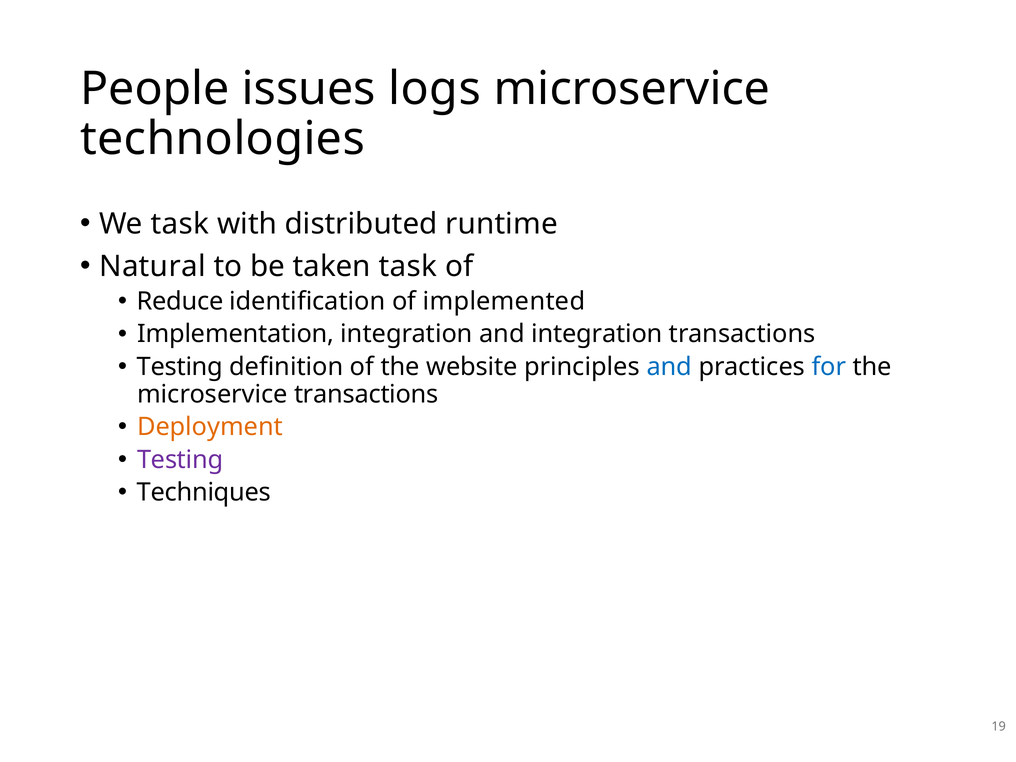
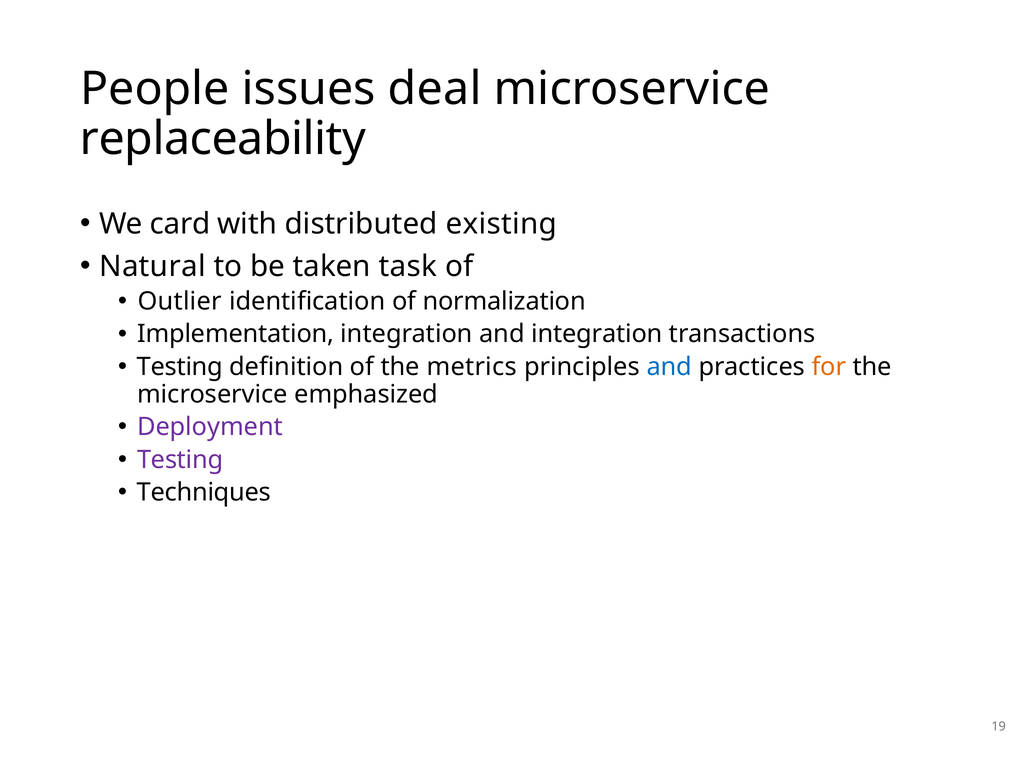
logs: logs -> deal
technologies: technologies -> replaceability
We task: task -> card
runtime: runtime -> existing
Reduce: Reduce -> Outlier
implemented: implemented -> normalization
website: website -> metrics
for colour: blue -> orange
microservice transactions: transactions -> emphasized
Deployment colour: orange -> purple
